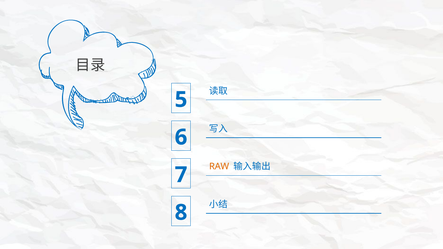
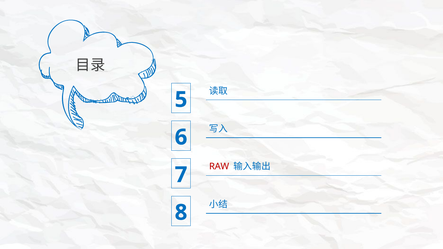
RAW colour: orange -> red
